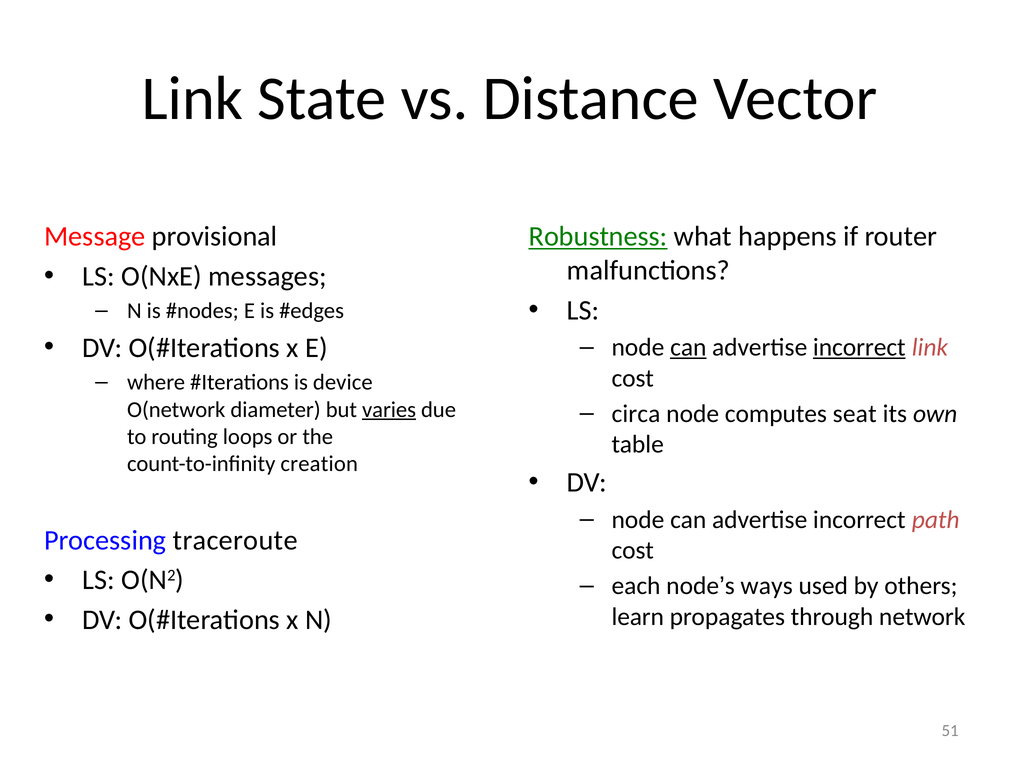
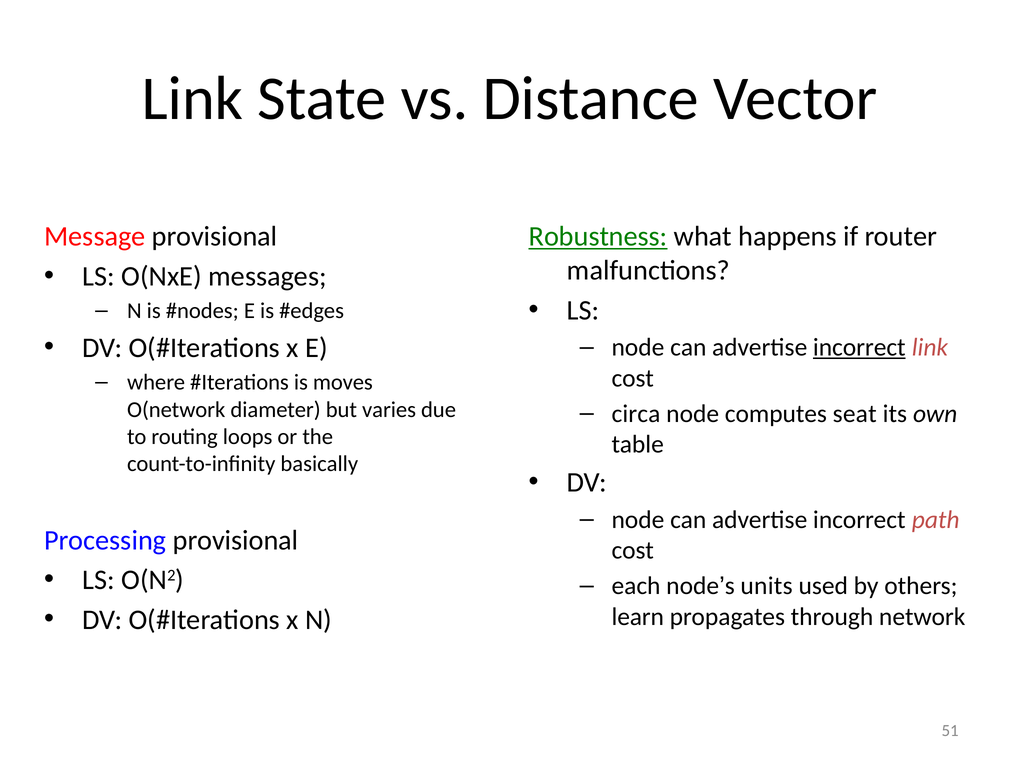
can at (688, 348) underline: present -> none
device: device -> moves
varies underline: present -> none
creation: creation -> basically
Processing traceroute: traceroute -> provisional
ways: ways -> units
